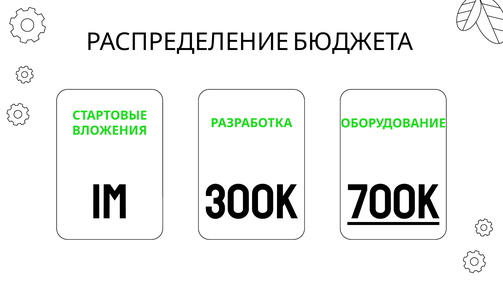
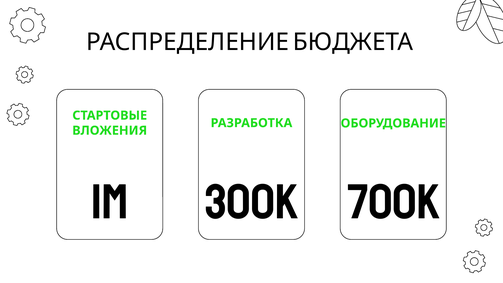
700k underline: present -> none
